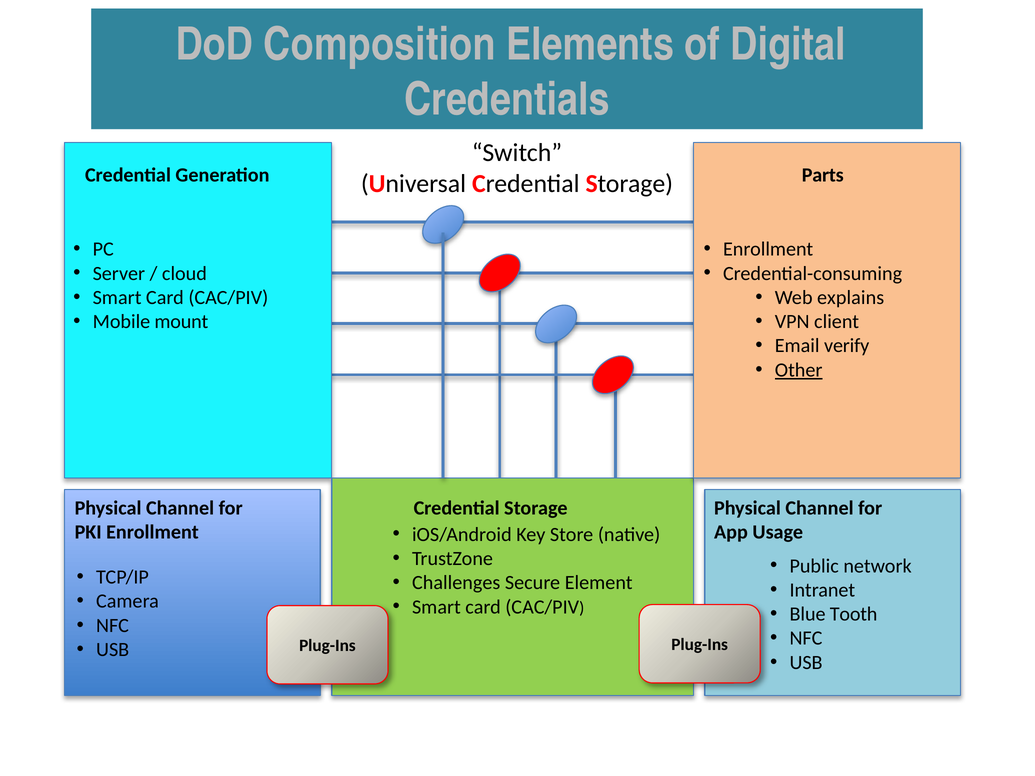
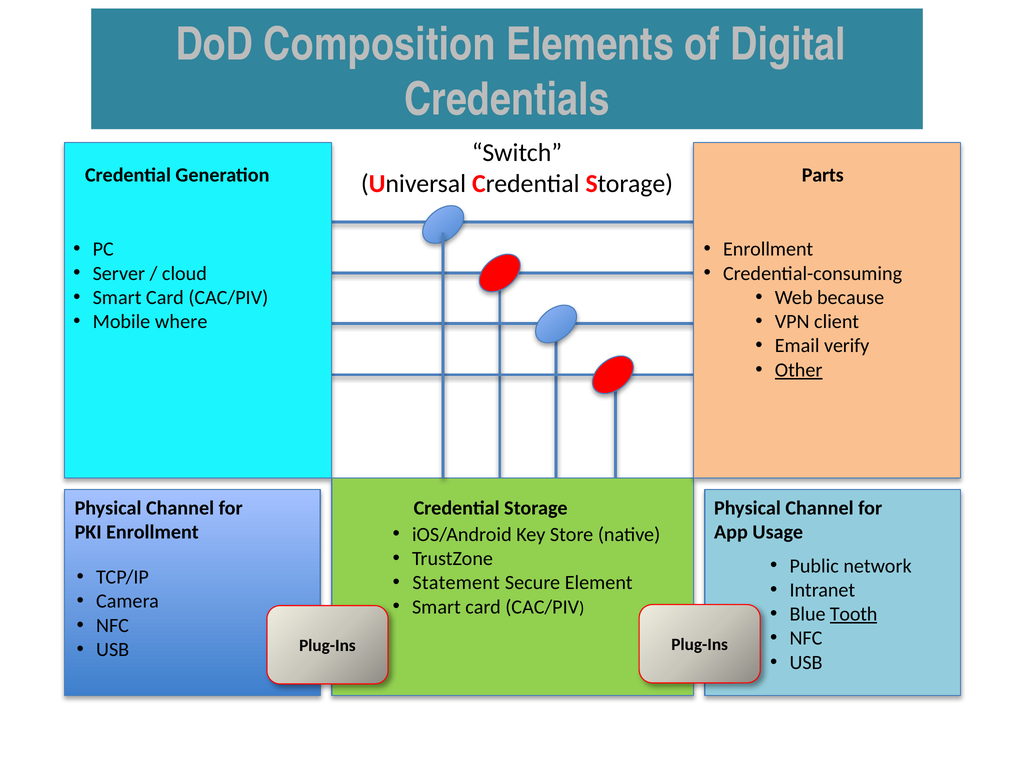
explains: explains -> because
mount: mount -> where
Challenges: Challenges -> Statement
Tooth underline: none -> present
